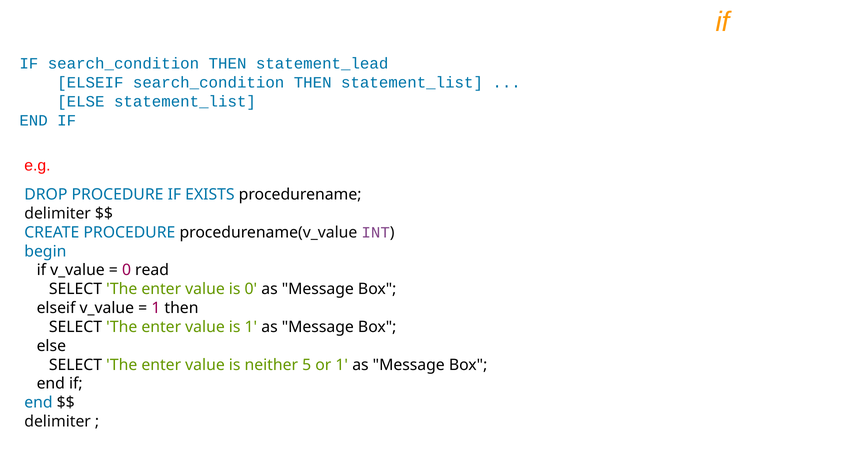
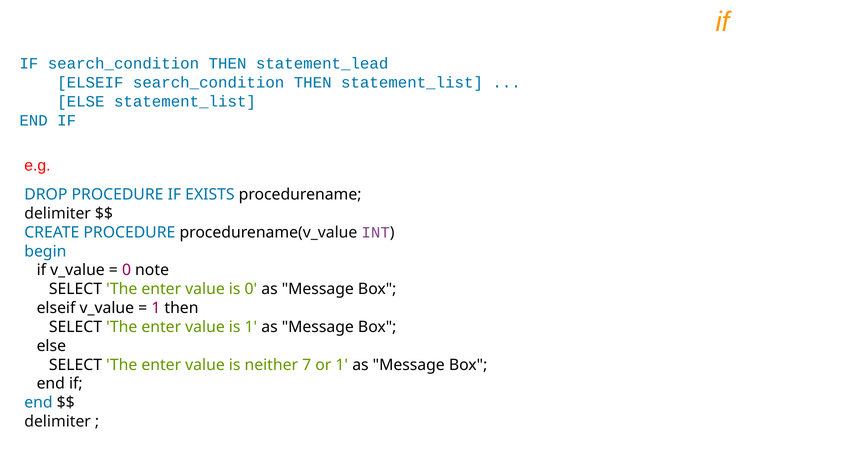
read: read -> note
5: 5 -> 7
